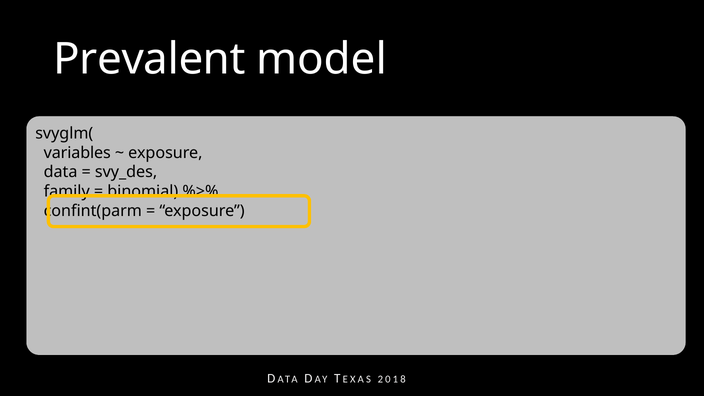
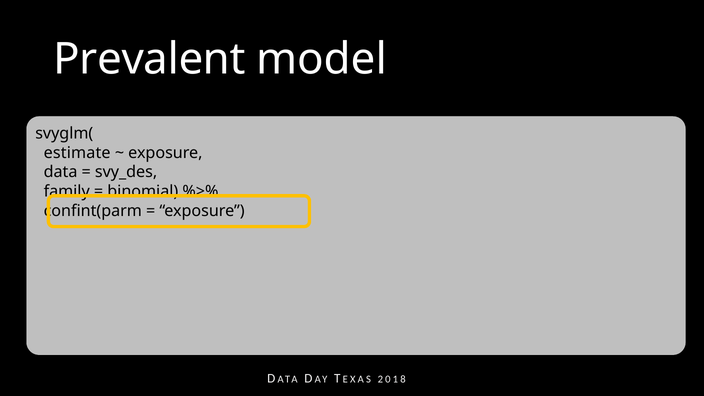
variables: variables -> estimate
